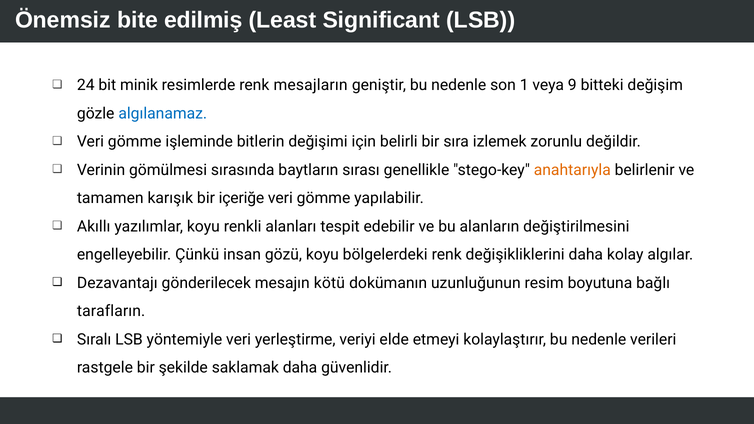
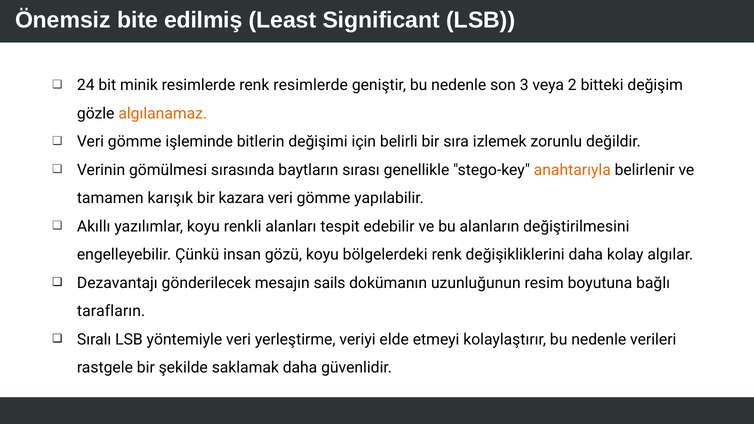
renk mesajların: mesajların -> resimlerde
1: 1 -> 3
9: 9 -> 2
algılanamaz colour: blue -> orange
içeriğe: içeriğe -> kazara
kötü: kötü -> sails
